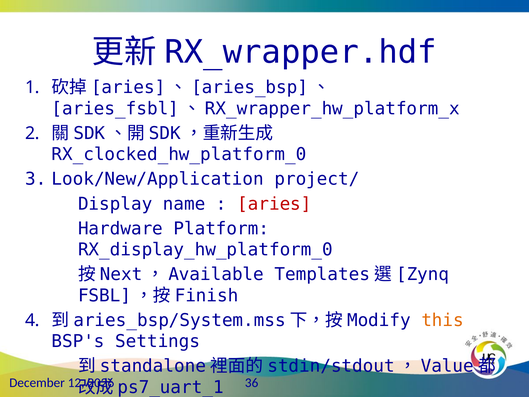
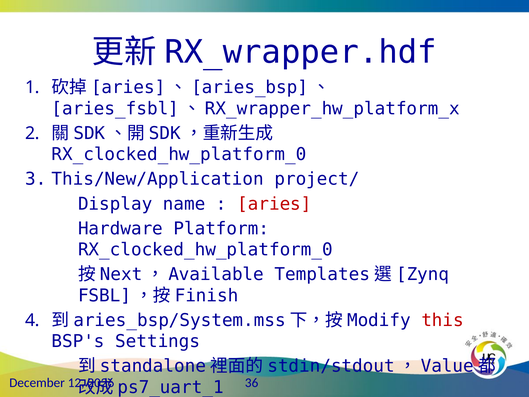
Look/New/Application: Look/New/Application -> This/New/Application
RX_display_hw_platform_0 at (205, 250): RX_display_hw_platform_0 -> RX_clocked_hw_platform_0
this colour: orange -> red
